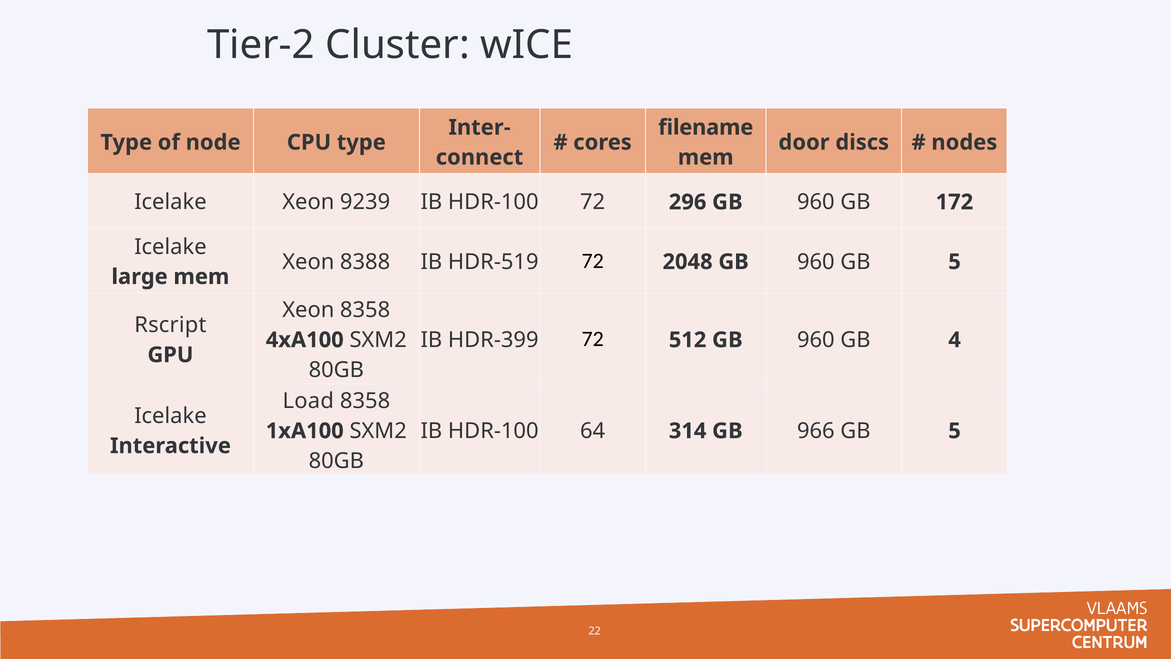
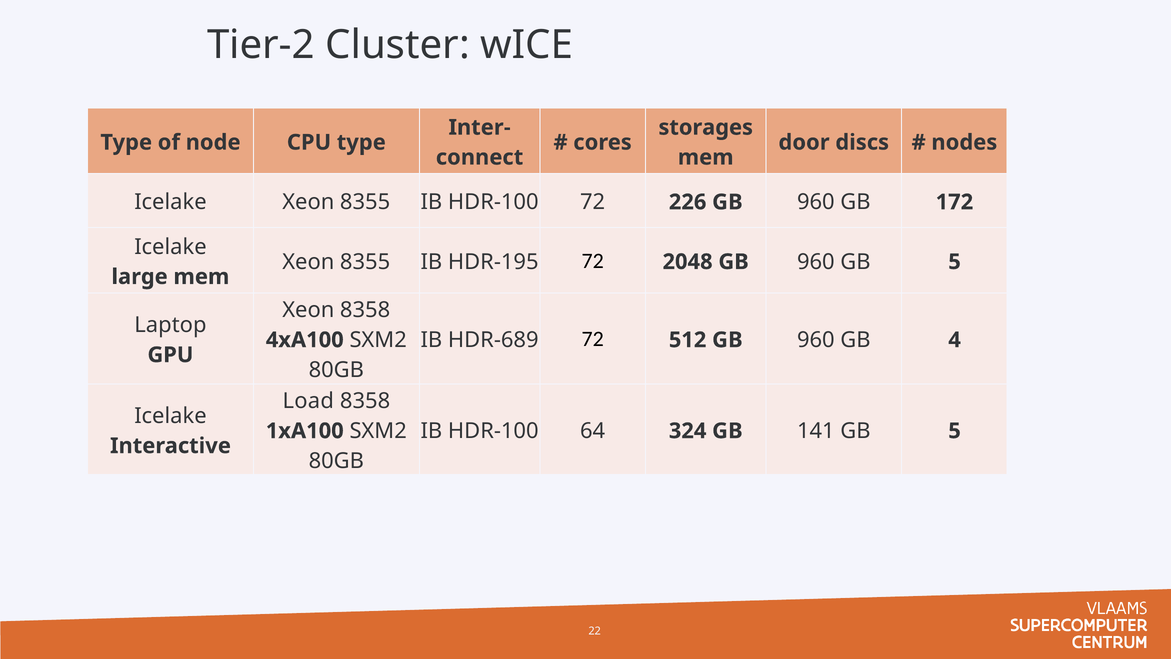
filename: filename -> storages
Icelake Xeon 9239: 9239 -> 8355
296: 296 -> 226
8388 at (365, 262): 8388 -> 8355
HDR-519: HDR-519 -> HDR-195
Rscript: Rscript -> Laptop
HDR-399: HDR-399 -> HDR-689
314: 314 -> 324
966: 966 -> 141
